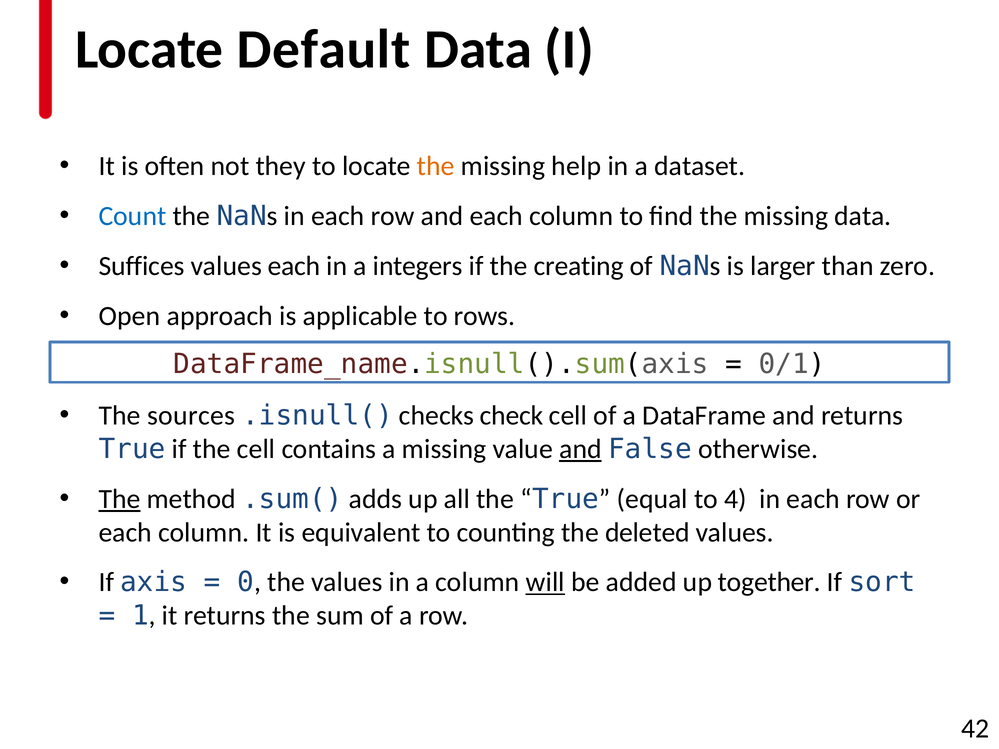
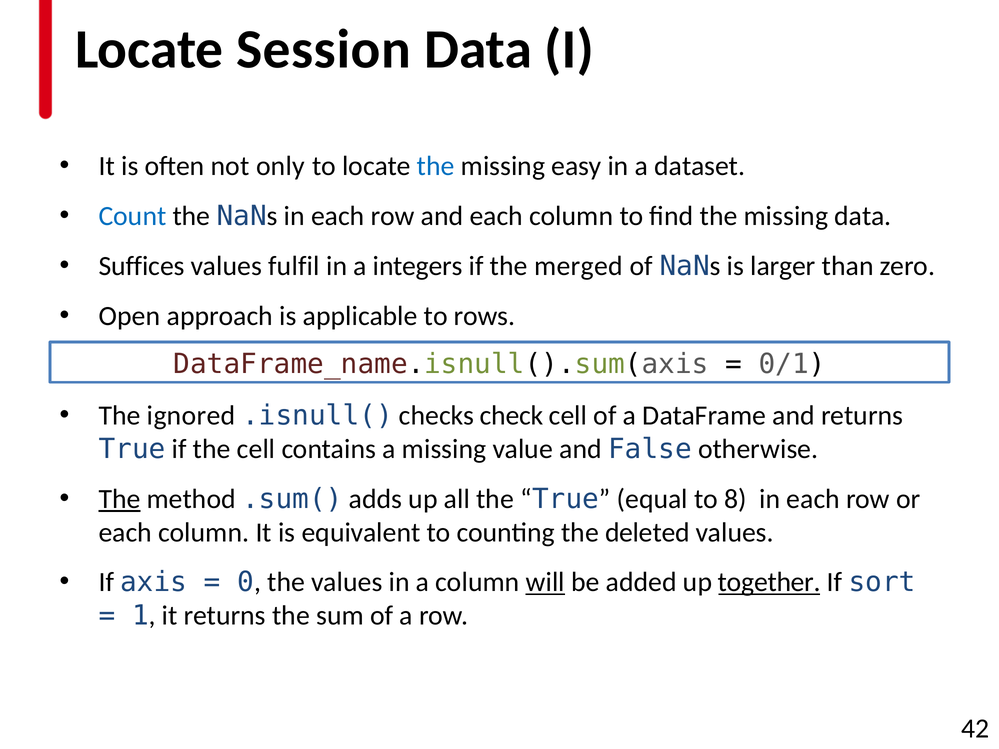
Default: Default -> Session
they: they -> only
the at (436, 166) colour: orange -> blue
help: help -> easy
values each: each -> fulfil
creating: creating -> merged
sources: sources -> ignored
and at (580, 449) underline: present -> none
4: 4 -> 8
together underline: none -> present
